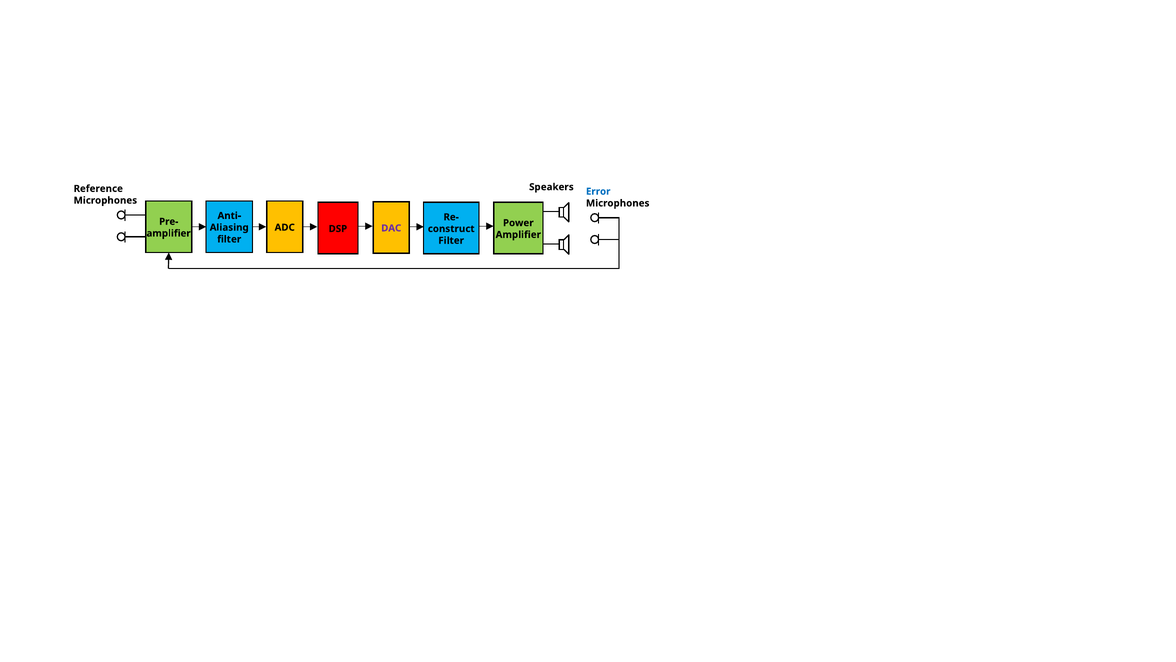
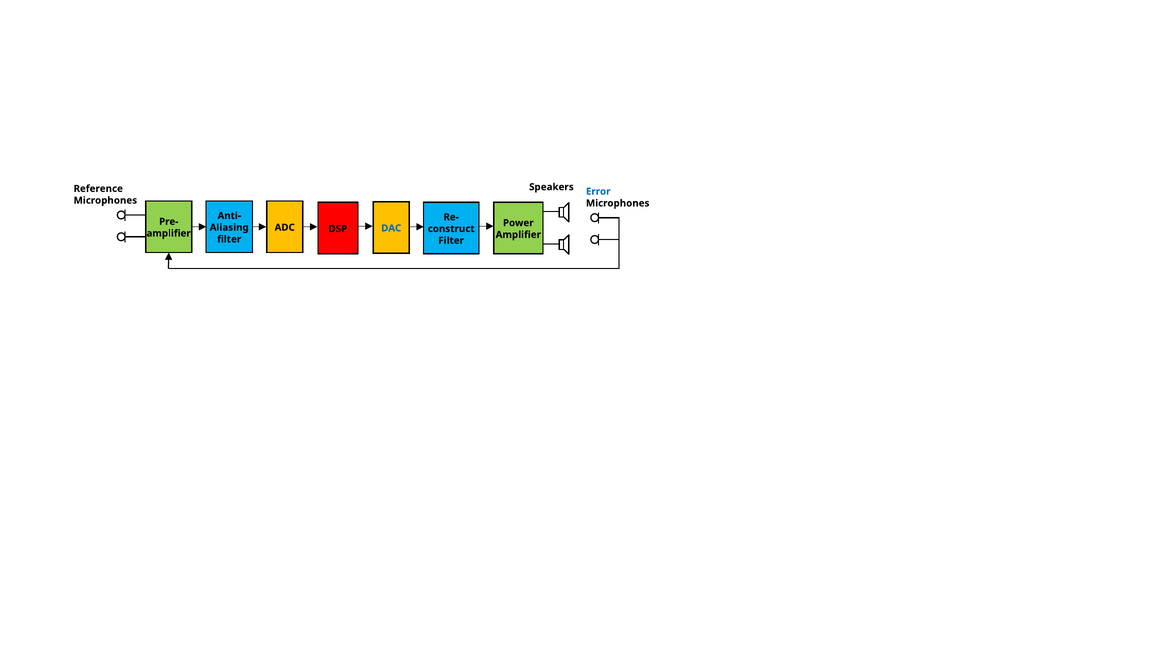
DAC colour: purple -> blue
